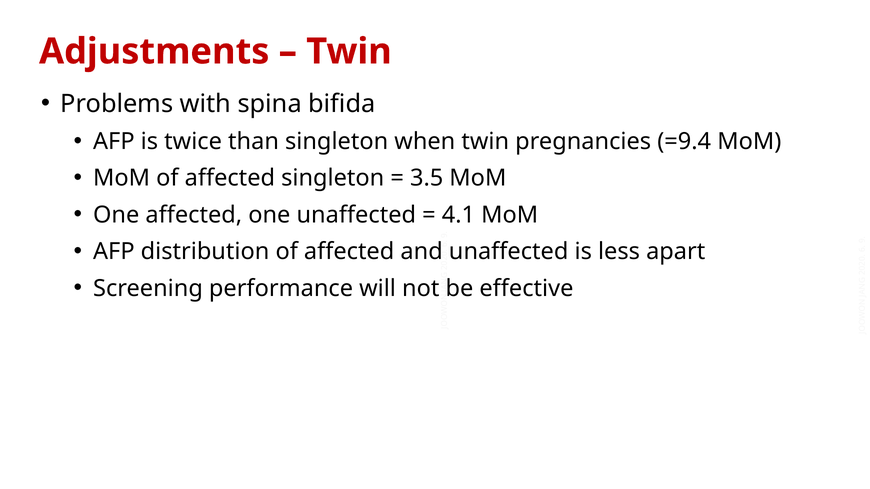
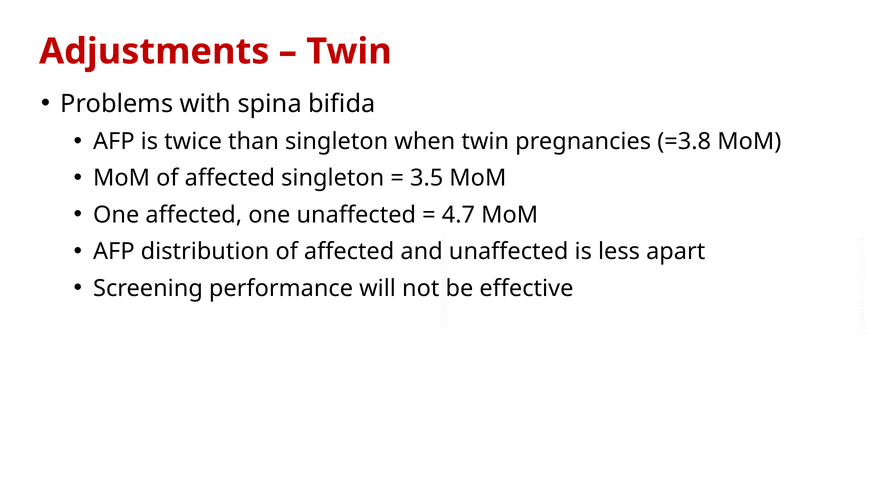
=9.4: =9.4 -> =3.8
4.1: 4.1 -> 4.7
